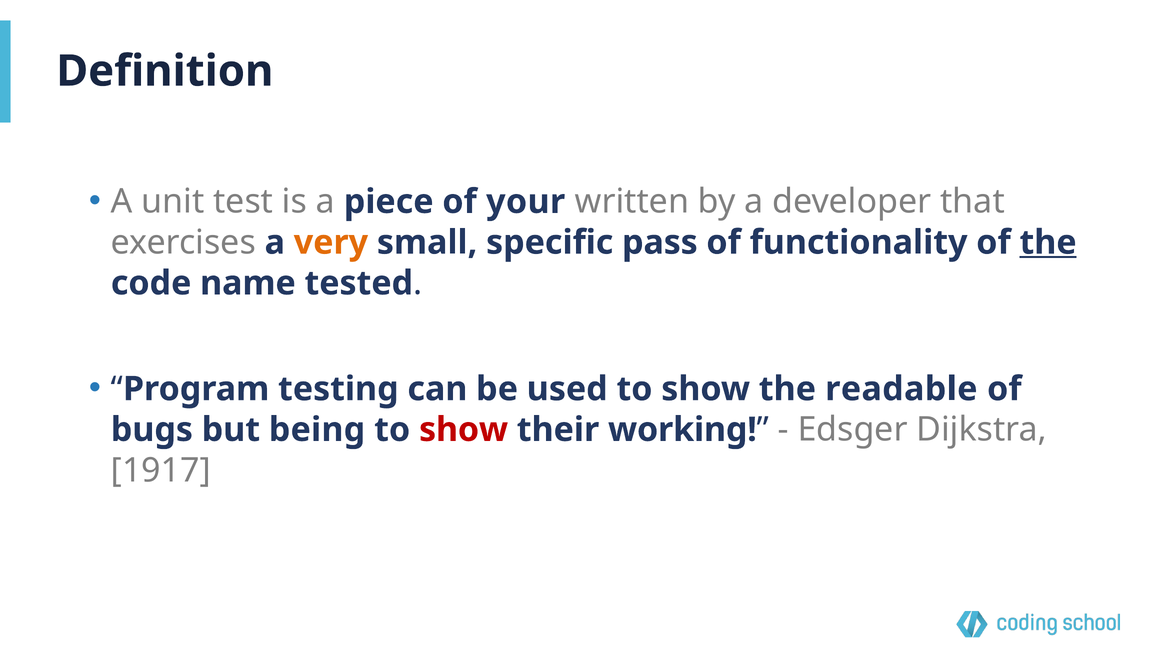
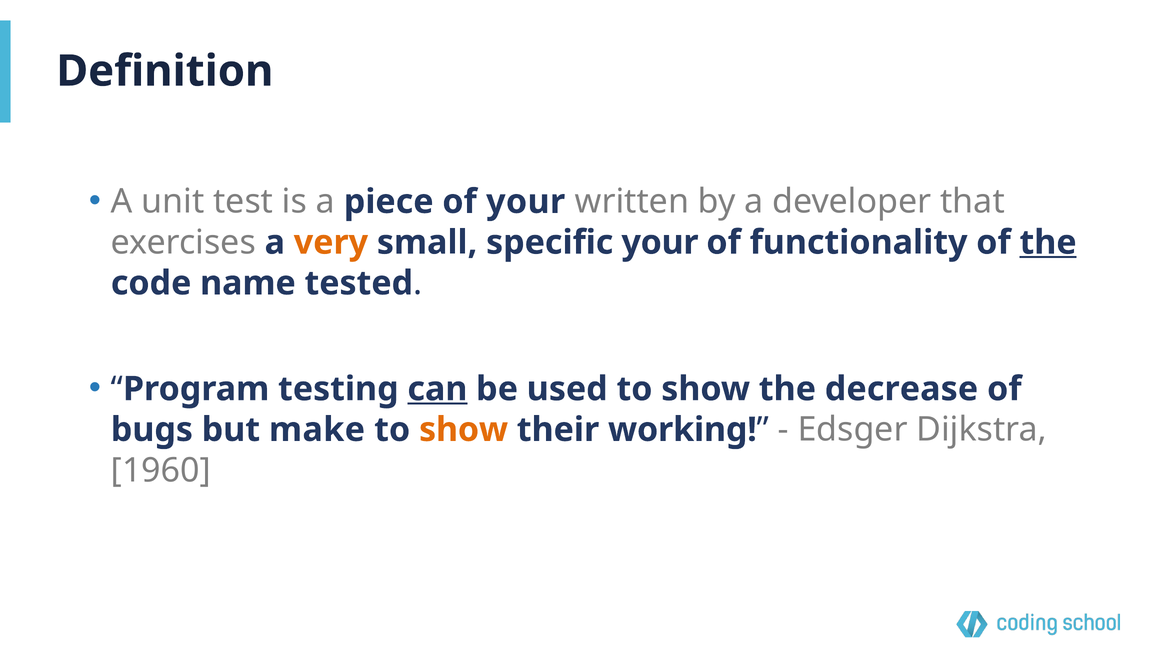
specific pass: pass -> your
can underline: none -> present
readable: readable -> decrease
being: being -> make
show at (464, 430) colour: red -> orange
1917: 1917 -> 1960
